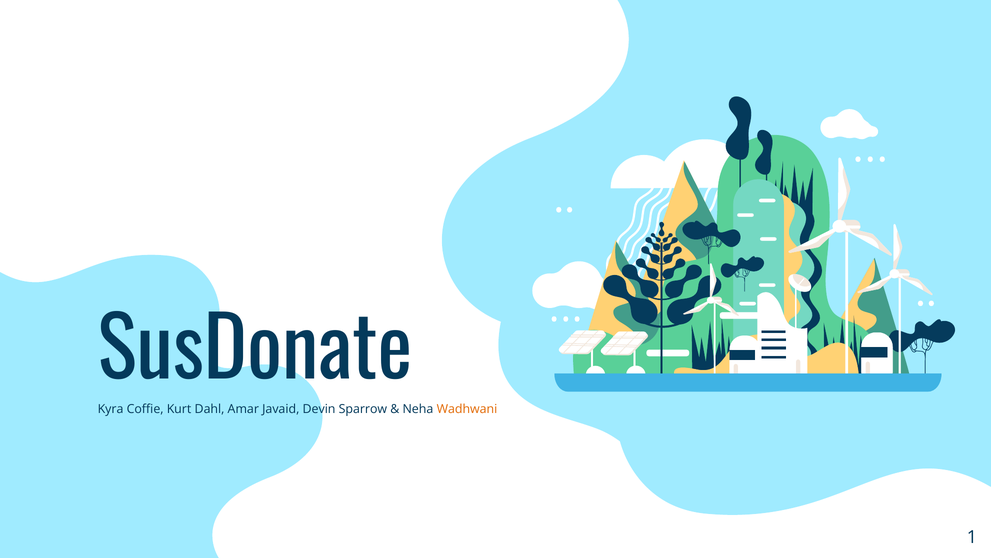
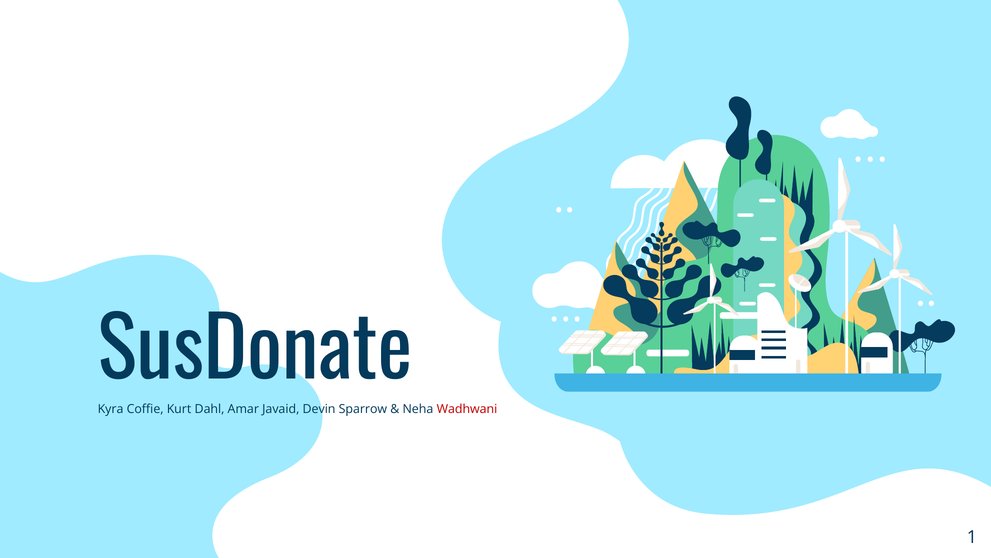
Wadhwani colour: orange -> red
